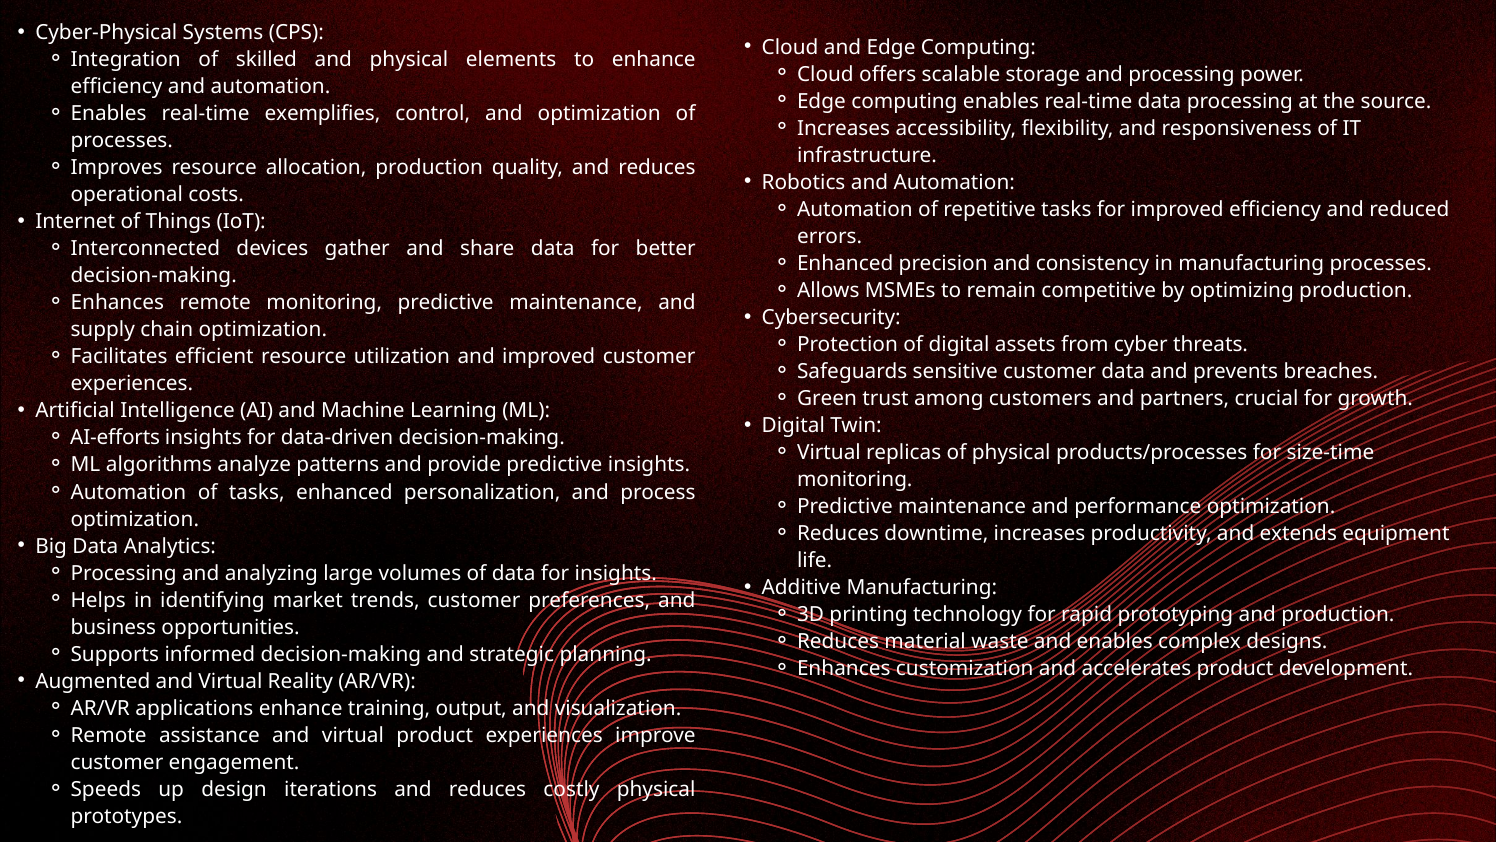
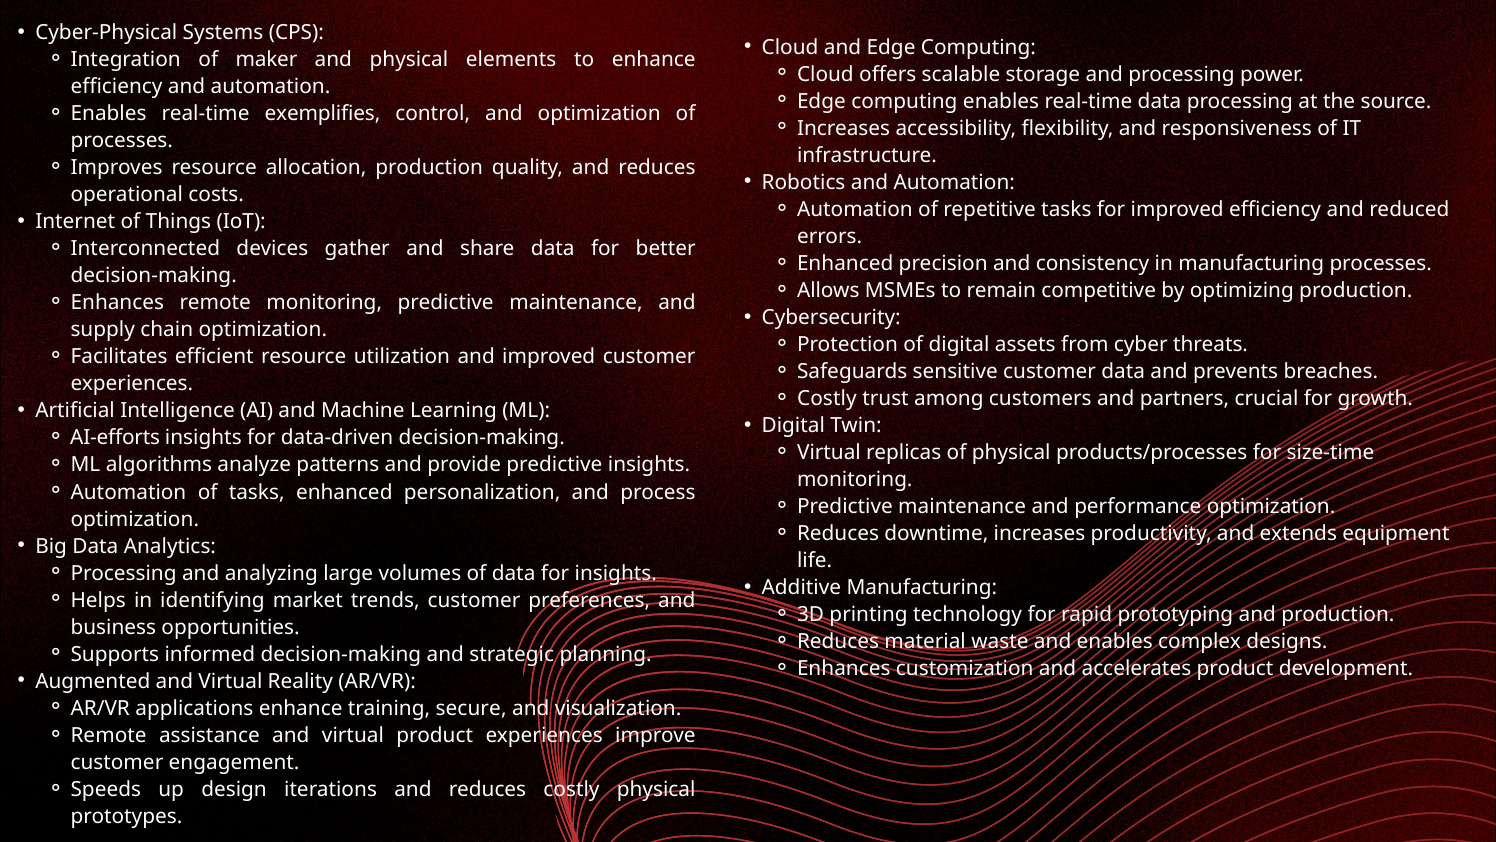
skilled: skilled -> maker
Green at (827, 398): Green -> Costly
output: output -> secure
